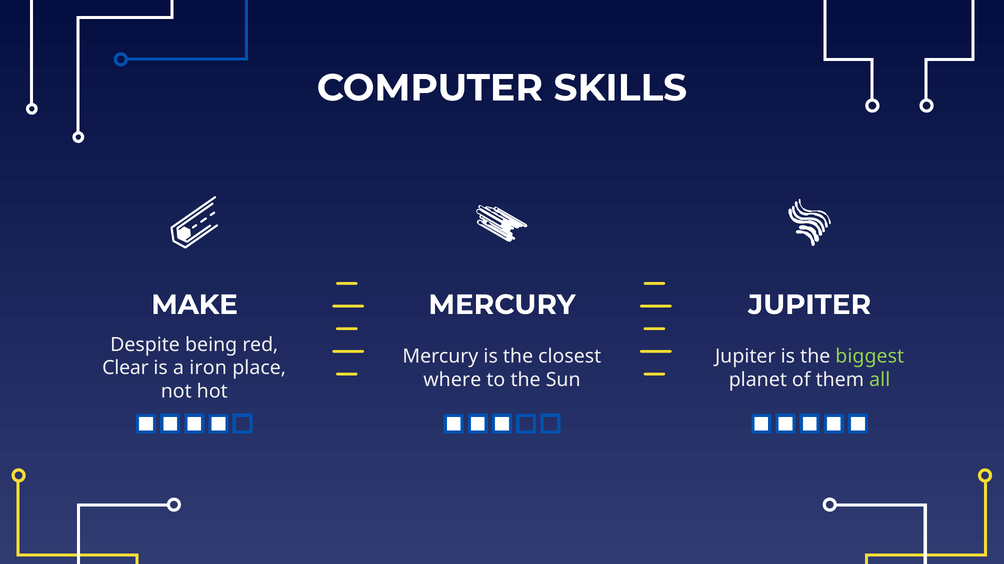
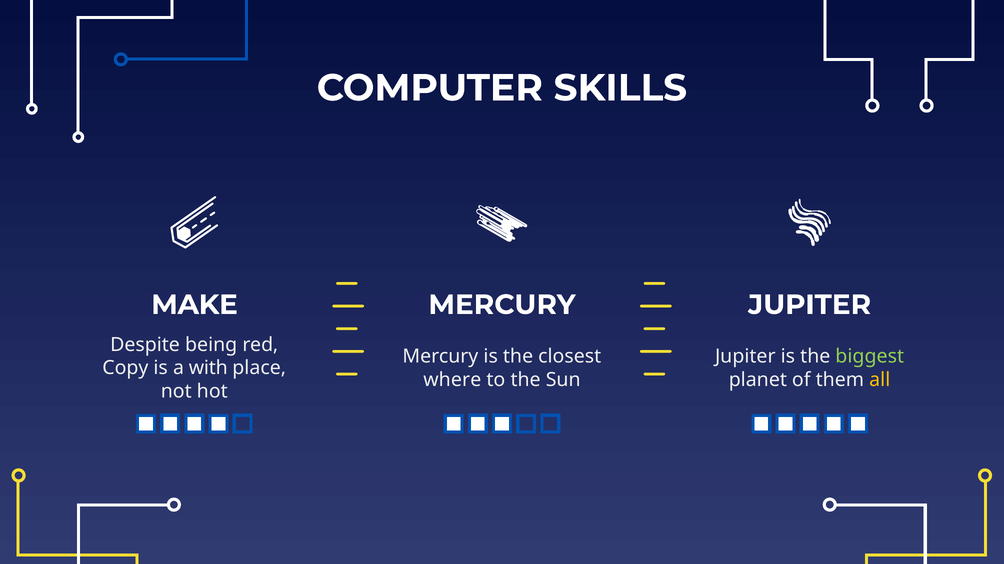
Clear: Clear -> Copy
iron: iron -> with
all colour: light green -> yellow
